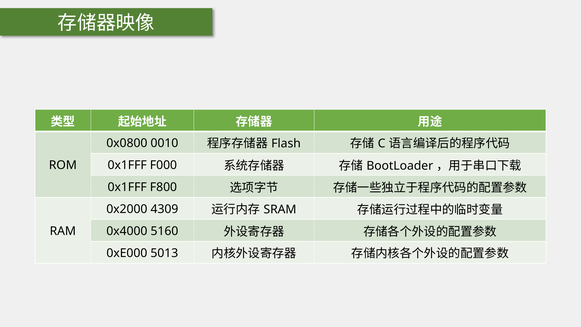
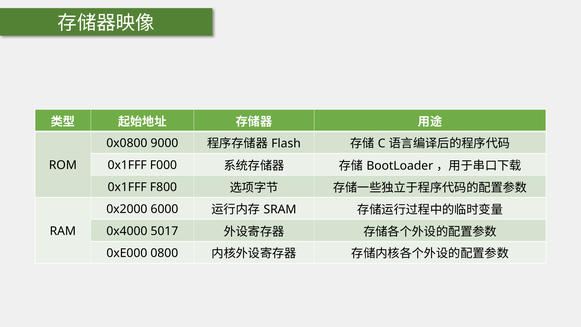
0010: 0010 -> 9000
4309: 4309 -> 6000
5160: 5160 -> 5017
5013: 5013 -> 0800
